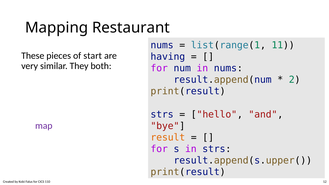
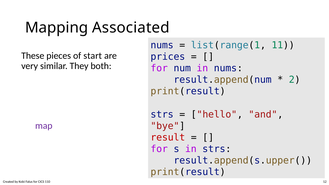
Restaurant: Restaurant -> Associated
having: having -> prices
result colour: orange -> red
